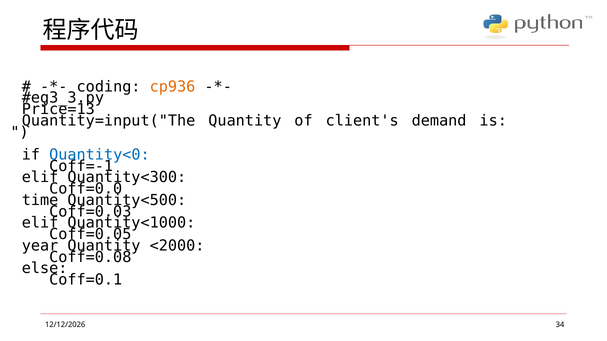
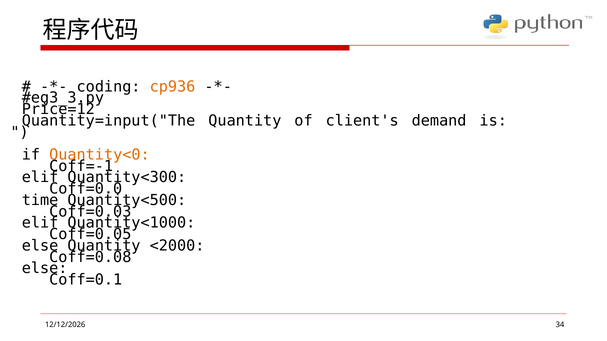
Price=13: Price=13 -> Price=12
Quantity<0 colour: blue -> orange
year at (40, 246): year -> else
